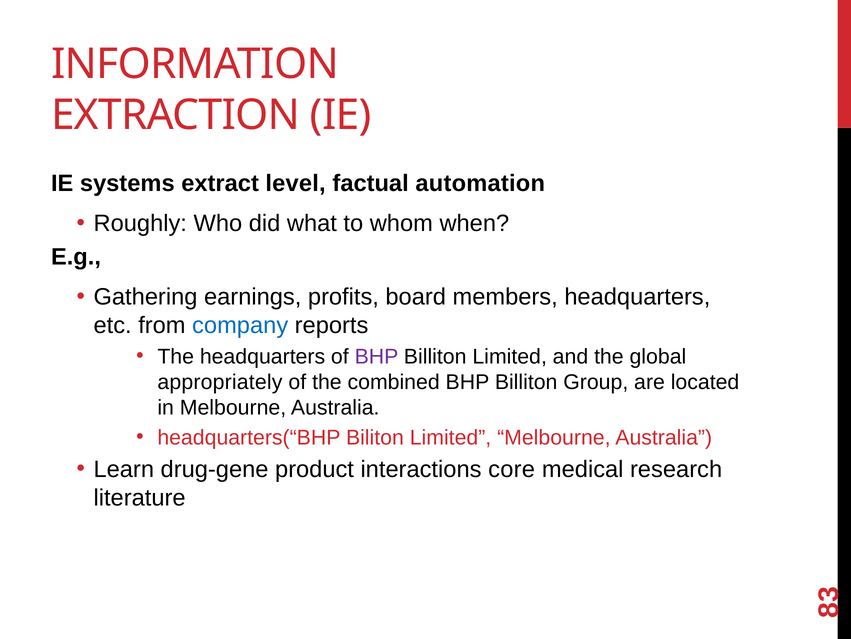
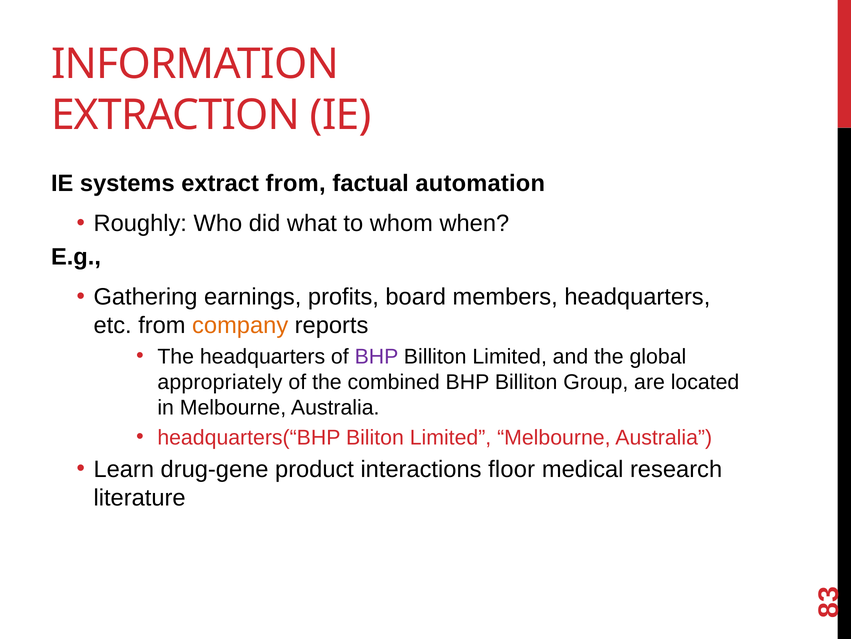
extract level: level -> from
company colour: blue -> orange
core: core -> floor
